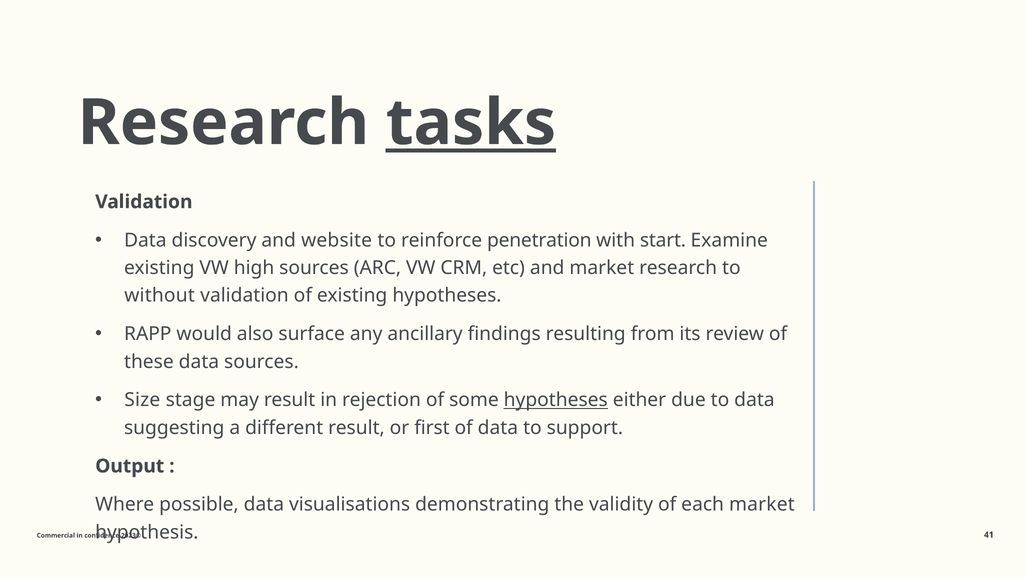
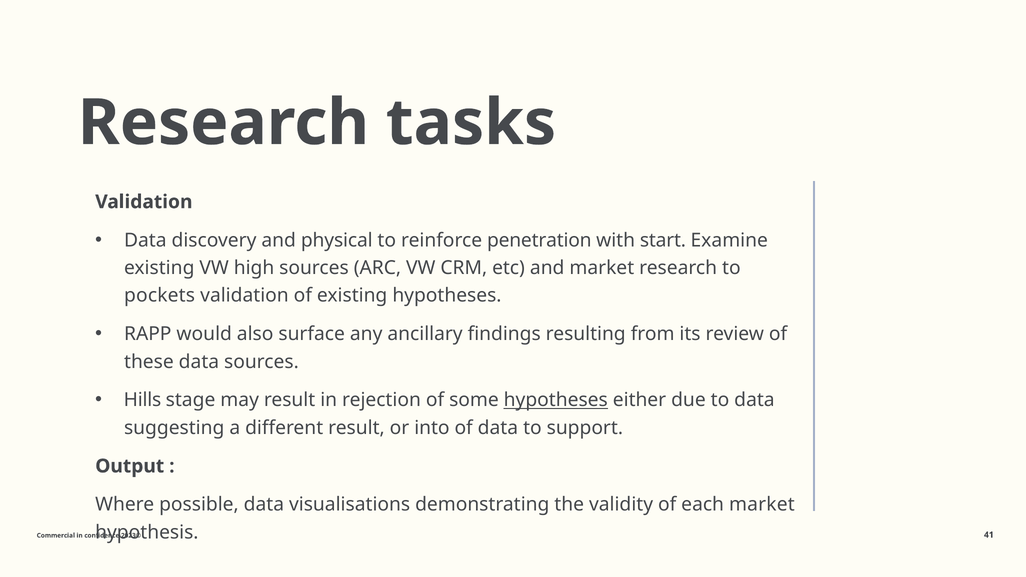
tasks underline: present -> none
website: website -> physical
without: without -> pockets
Size: Size -> Hills
first: first -> into
